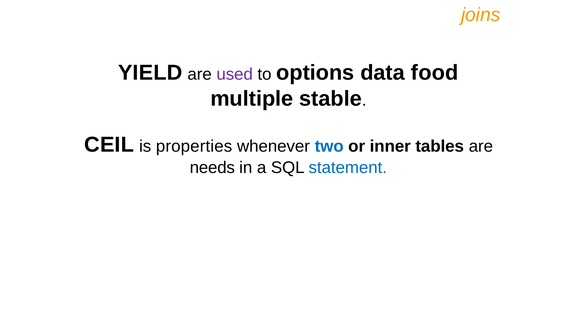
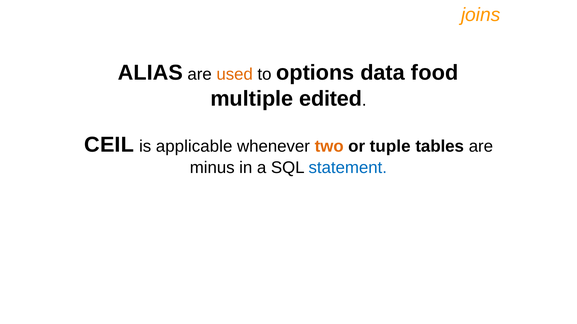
YIELD: YIELD -> ALIAS
used colour: purple -> orange
stable: stable -> edited
properties: properties -> applicable
two colour: blue -> orange
inner: inner -> tuple
needs: needs -> minus
